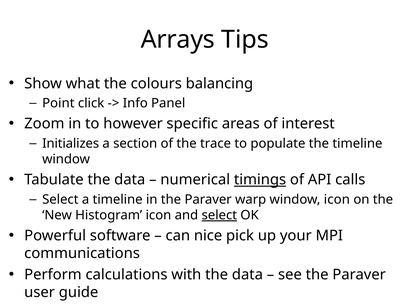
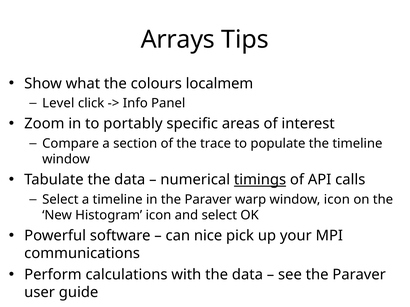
balancing: balancing -> localmem
Point: Point -> Level
however: however -> portably
Initializes: Initializes -> Compare
select at (219, 216) underline: present -> none
